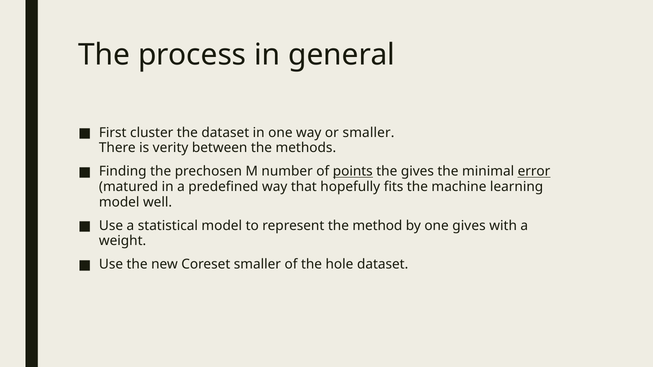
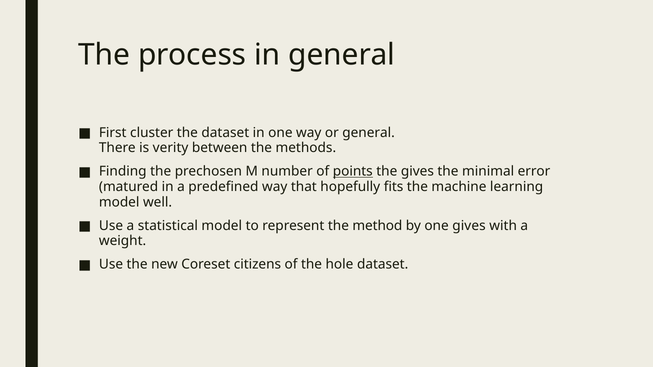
or smaller: smaller -> general
error underline: present -> none
Coreset smaller: smaller -> citizens
